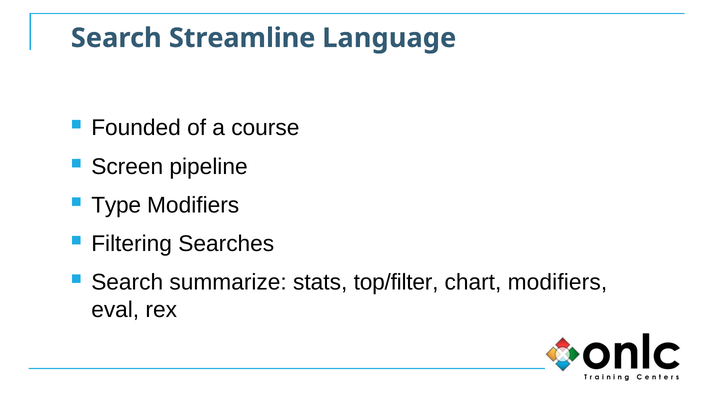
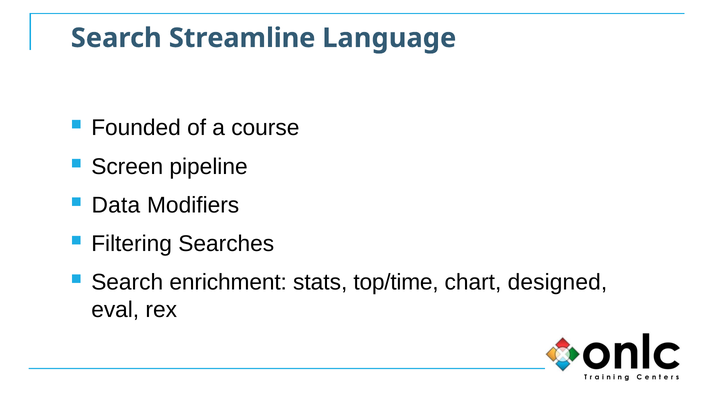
Type: Type -> Data
summarize: summarize -> enrichment
top/filter: top/filter -> top/time
chart modifiers: modifiers -> designed
